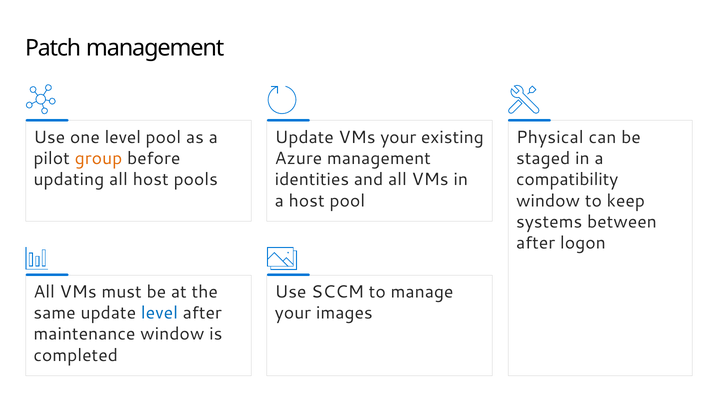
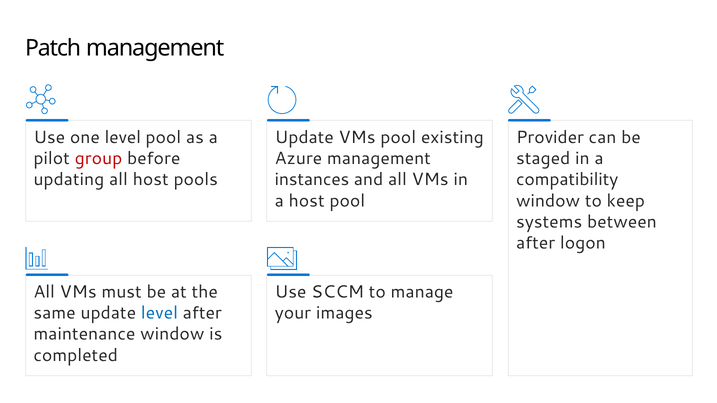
VMs your: your -> pool
Physical: Physical -> Provider
group colour: orange -> red
identities: identities -> instances
